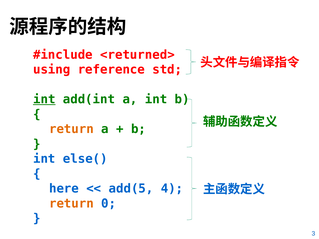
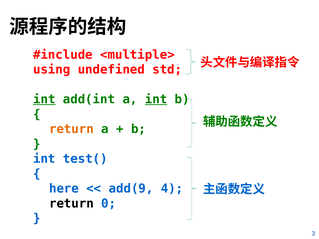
<returned>: <returned> -> <multiple>
reference: reference -> undefined
int at (156, 99) underline: none -> present
else(: else( -> test(
add(5: add(5 -> add(9
return at (71, 204) colour: orange -> black
